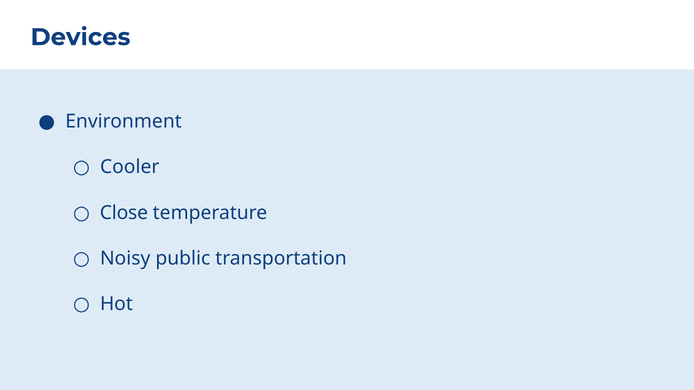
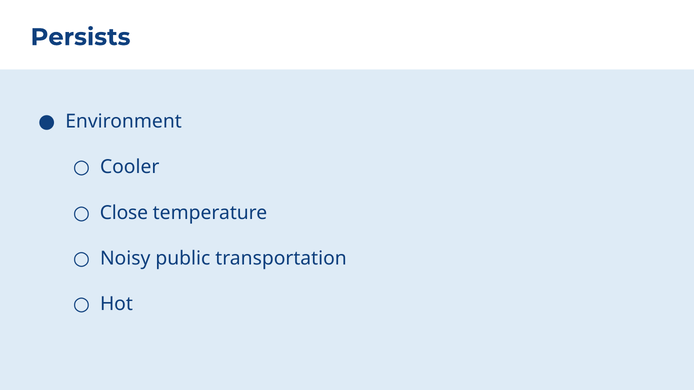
Devices: Devices -> Persists
